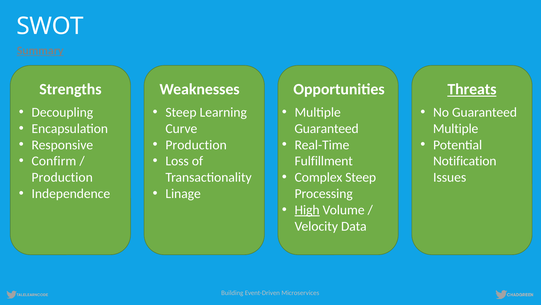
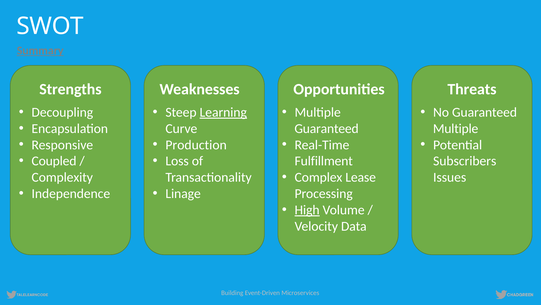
Threats underline: present -> none
Learning underline: none -> present
Confirm: Confirm -> Coupled
Notification: Notification -> Subscribers
Complex Steep: Steep -> Lease
Production at (62, 177): Production -> Complexity
